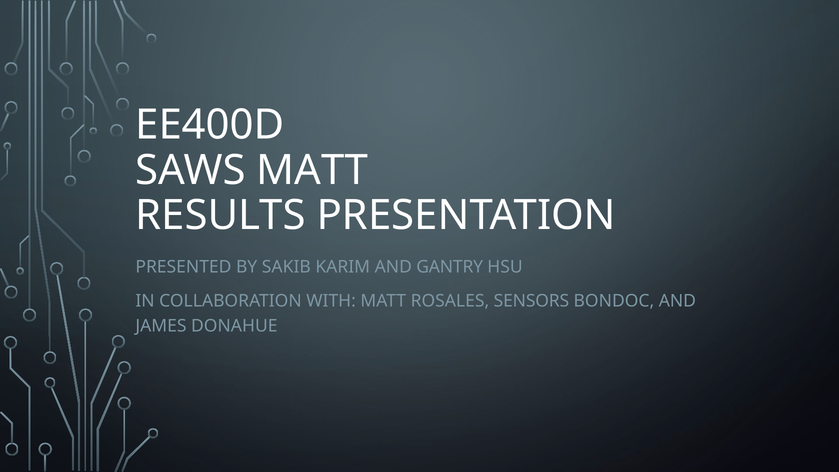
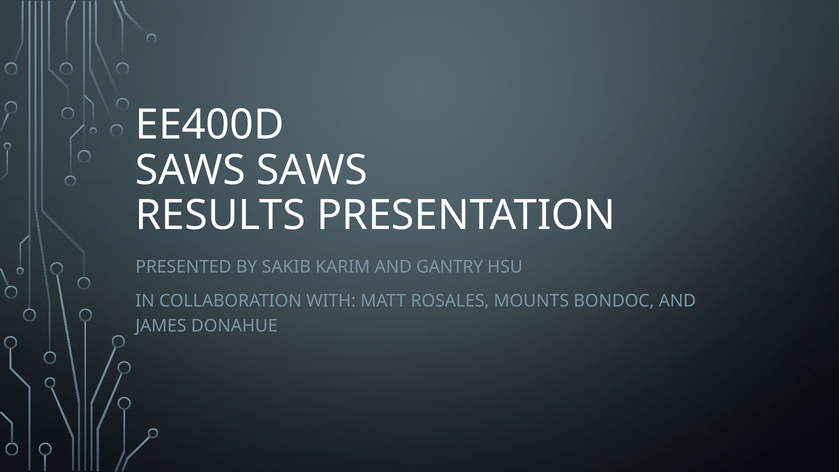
SAWS MATT: MATT -> SAWS
SENSORS: SENSORS -> MOUNTS
